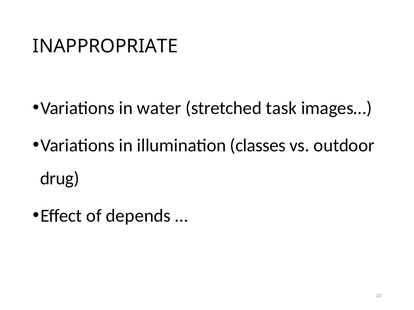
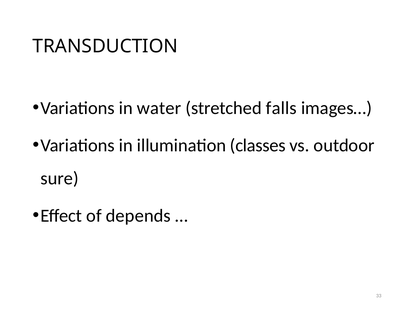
INAPPROPRIATE: INAPPROPRIATE -> TRANSDUCTION
task: task -> falls
drug: drug -> sure
